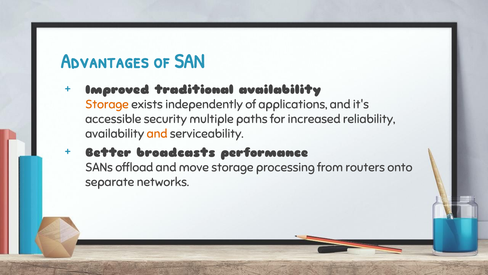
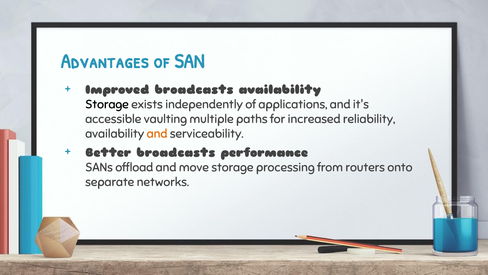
Improved traditional: traditional -> broadcasts
Storage at (107, 104) colour: orange -> black
security: security -> vaulting
